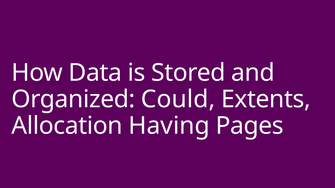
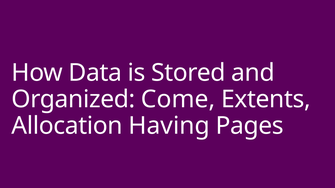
Could: Could -> Come
